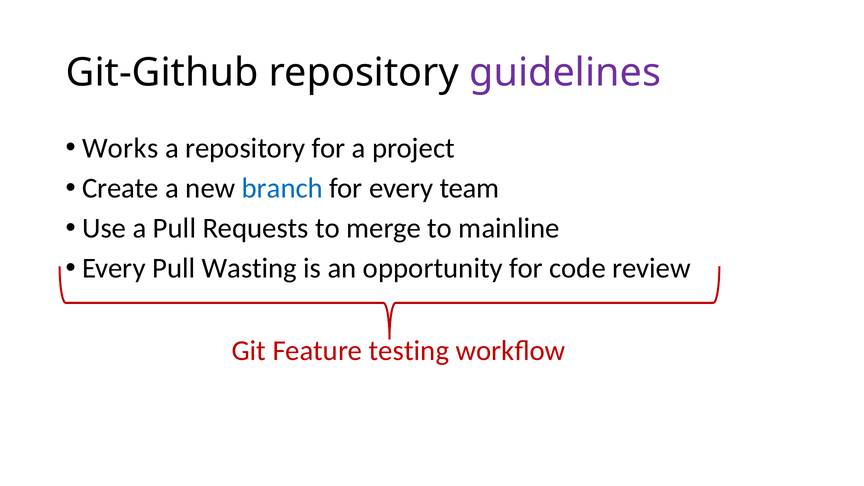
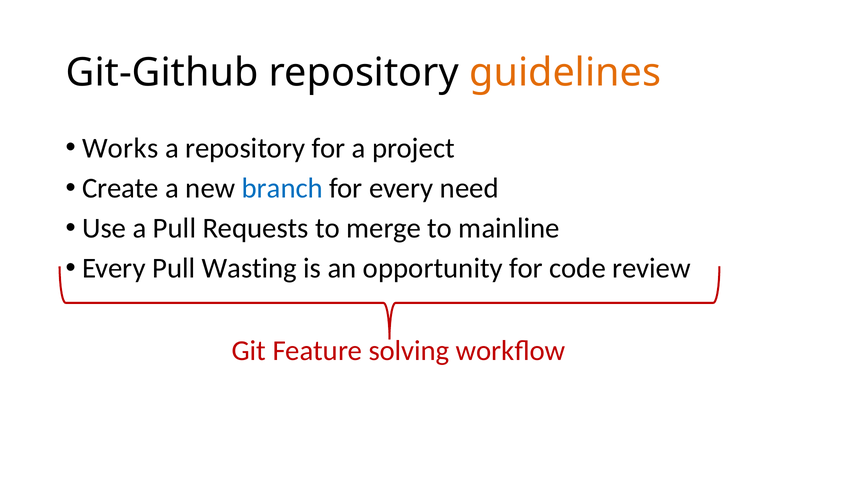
guidelines colour: purple -> orange
team: team -> need
testing: testing -> solving
